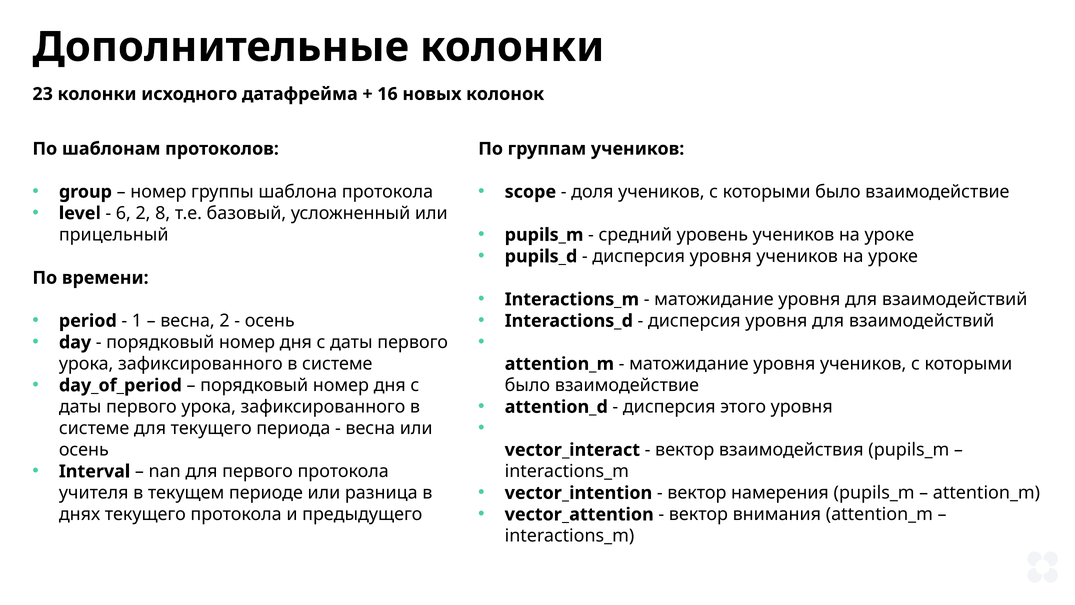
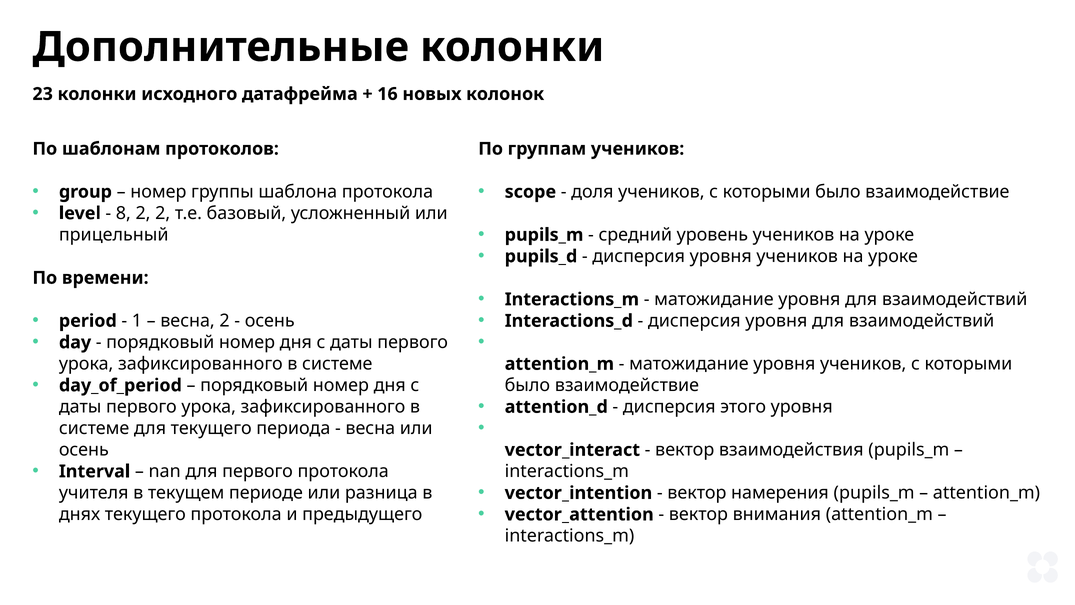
6: 6 -> 8
2 8: 8 -> 2
